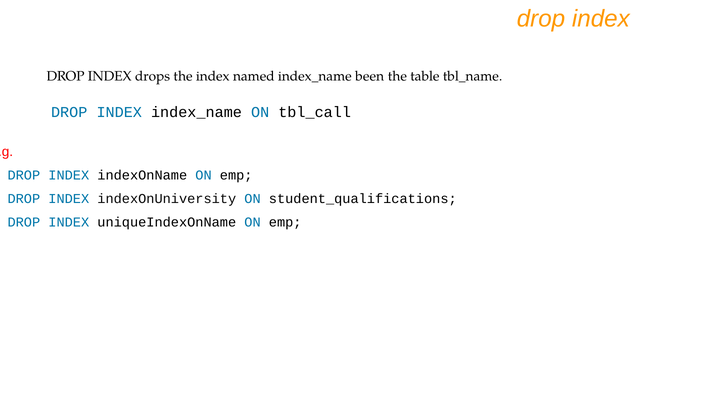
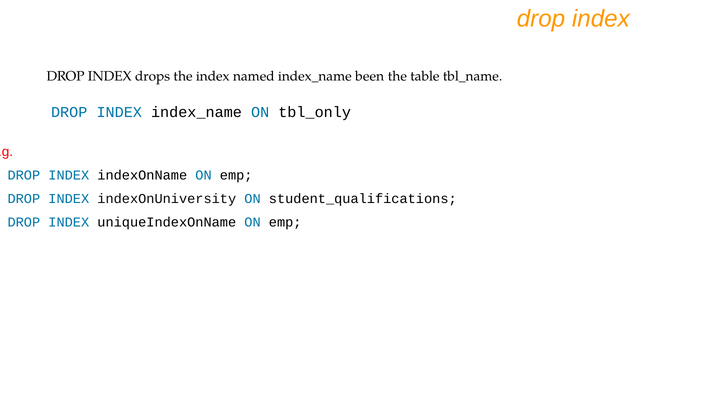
tbl_call: tbl_call -> tbl_only
